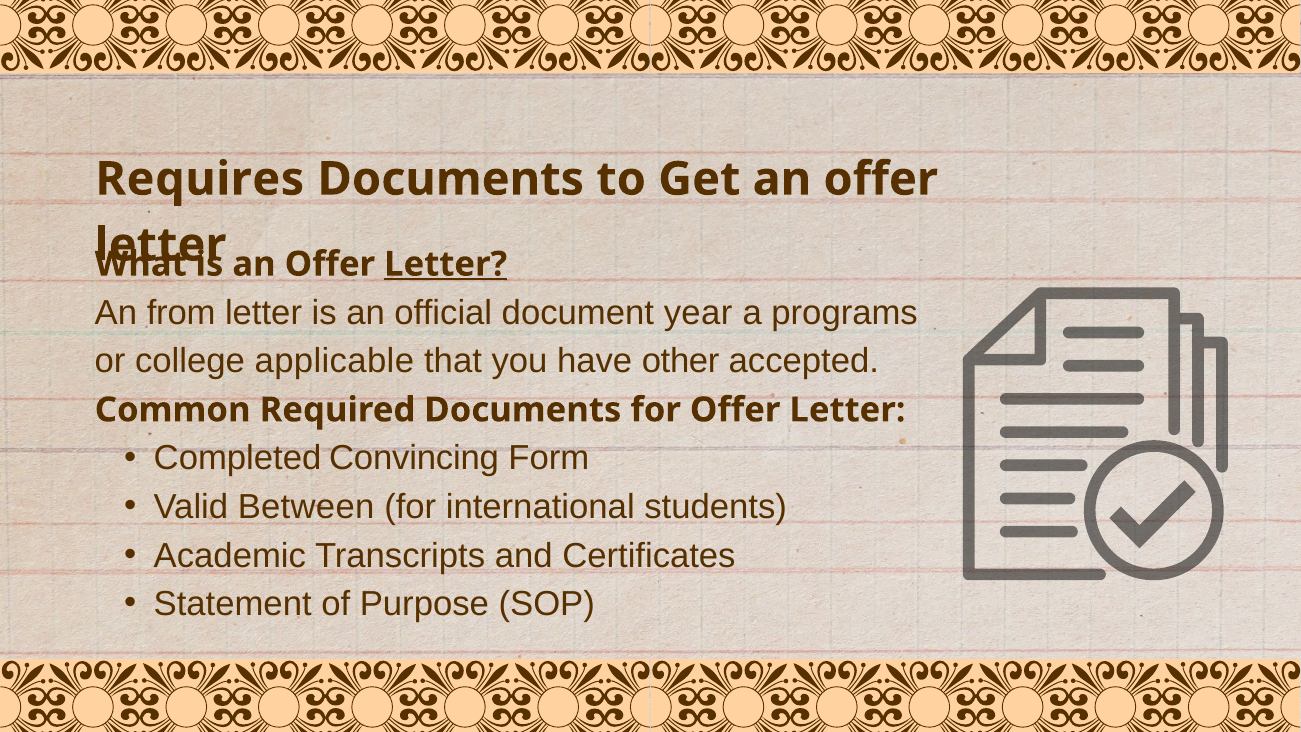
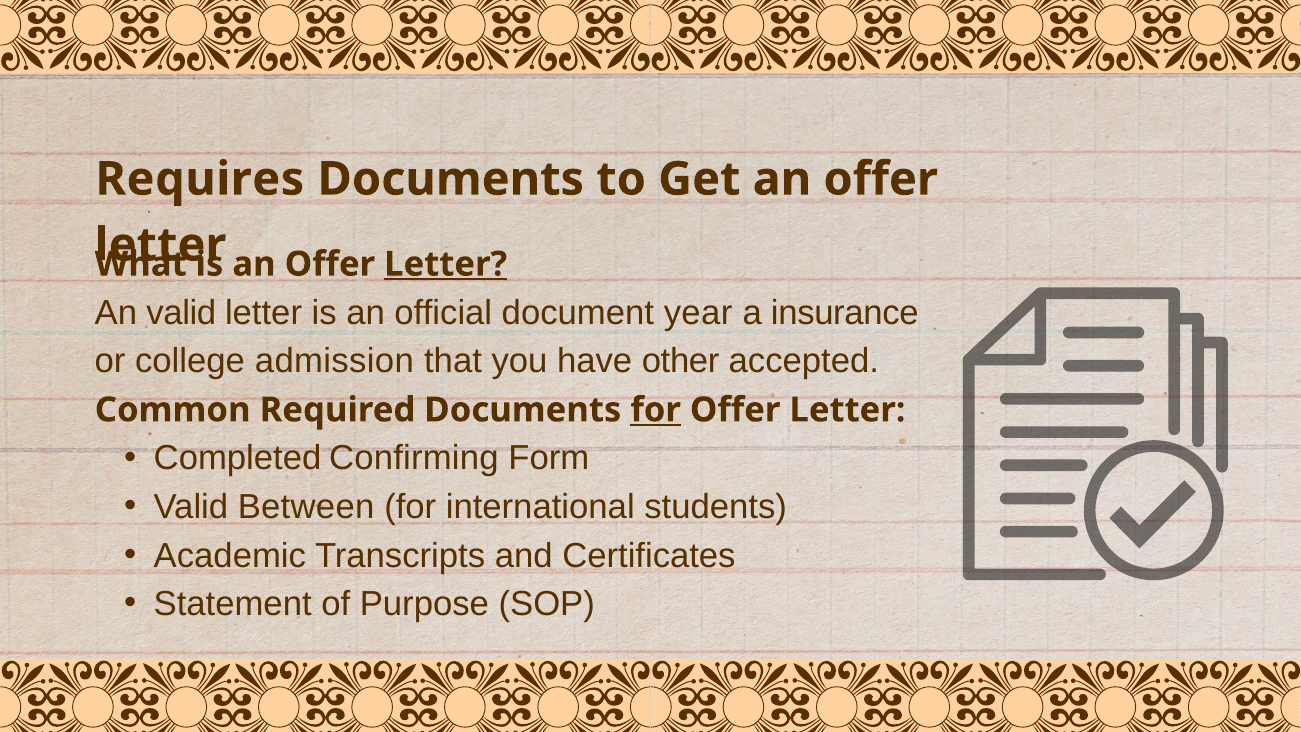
An from: from -> valid
programs: programs -> insurance
applicable: applicable -> admission
for at (656, 410) underline: none -> present
Convincing: Convincing -> Confirming
